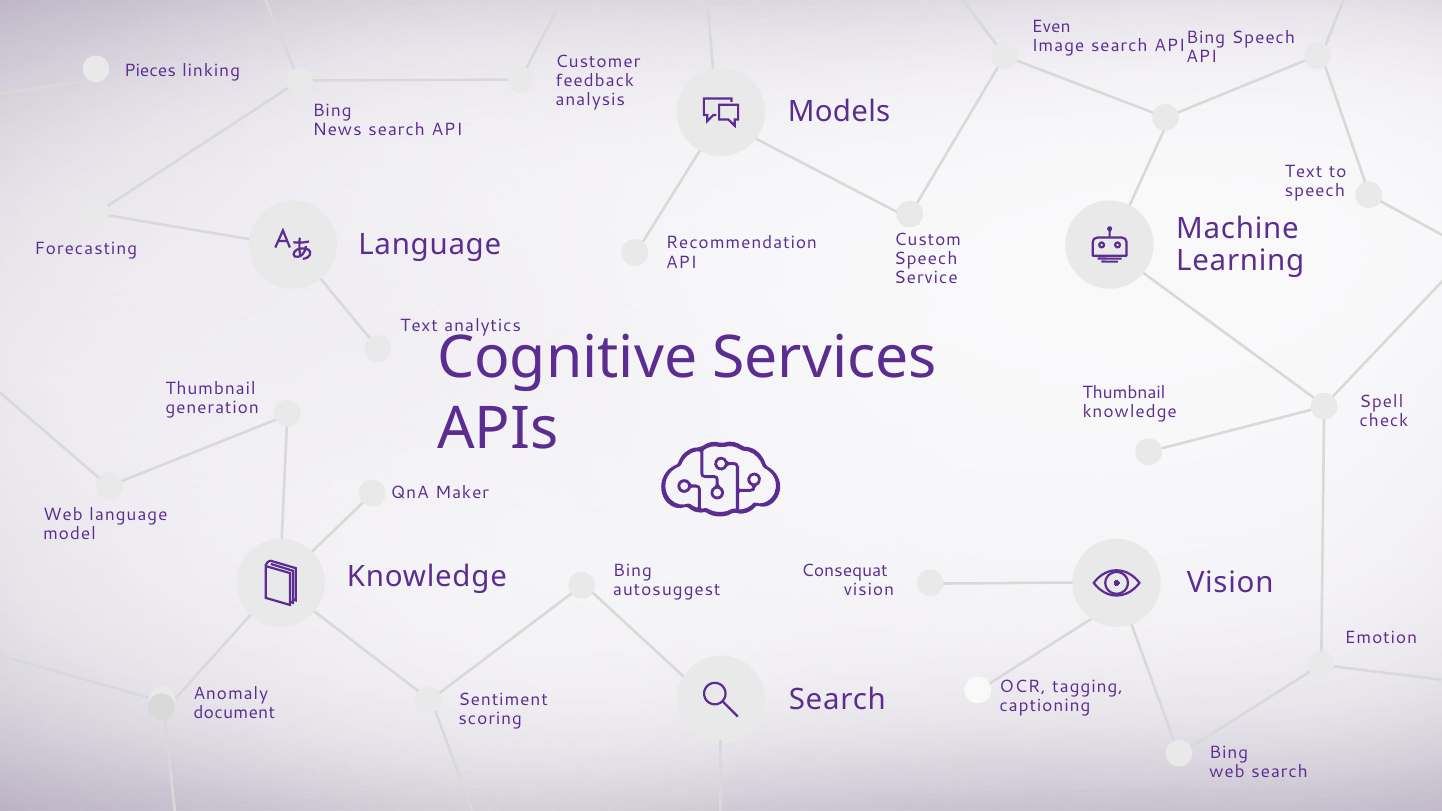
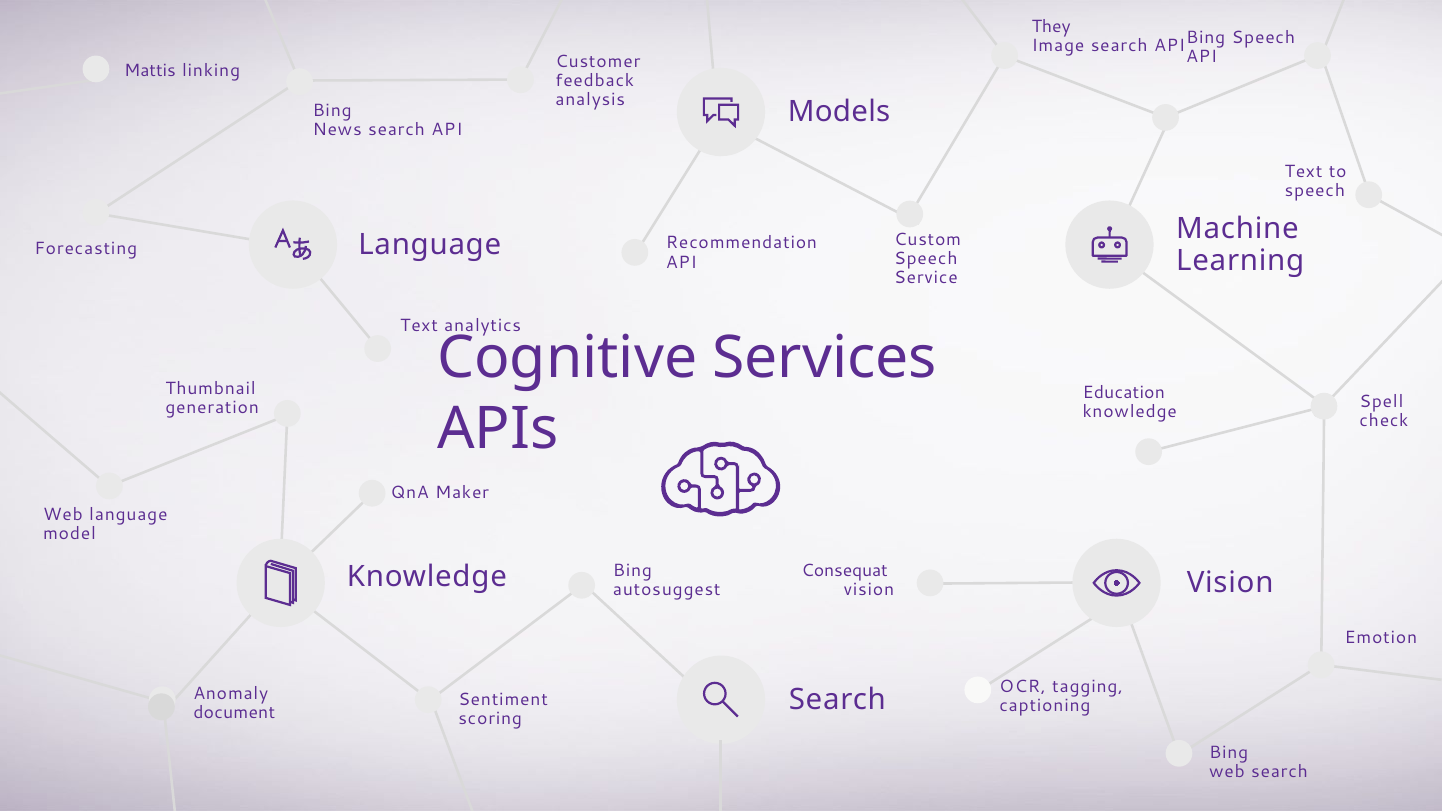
Even: Even -> They
Pieces: Pieces -> Mattis
Thumbnail at (1124, 392): Thumbnail -> Education
